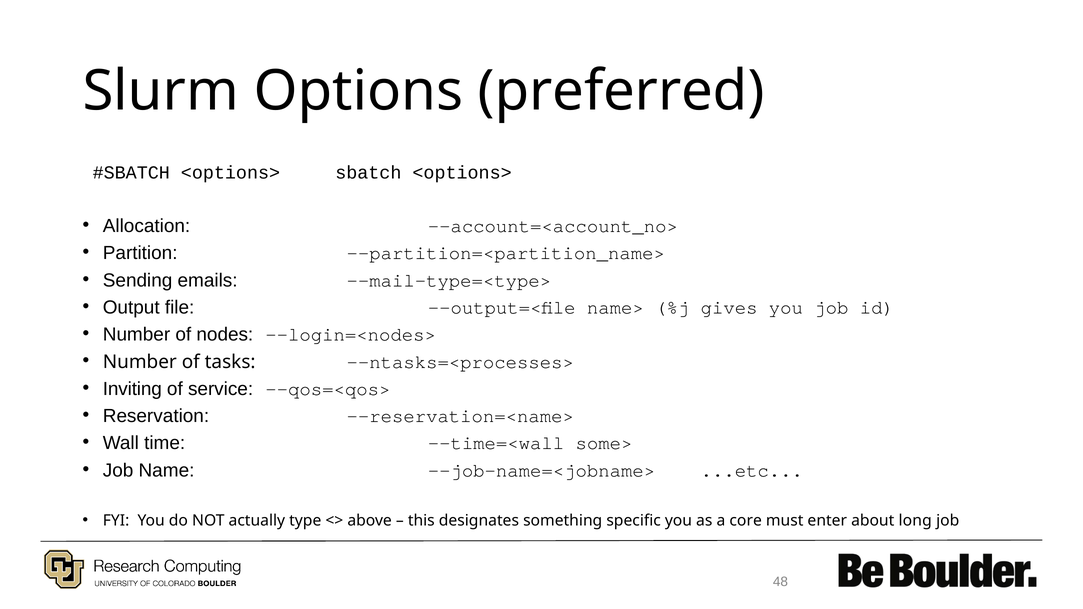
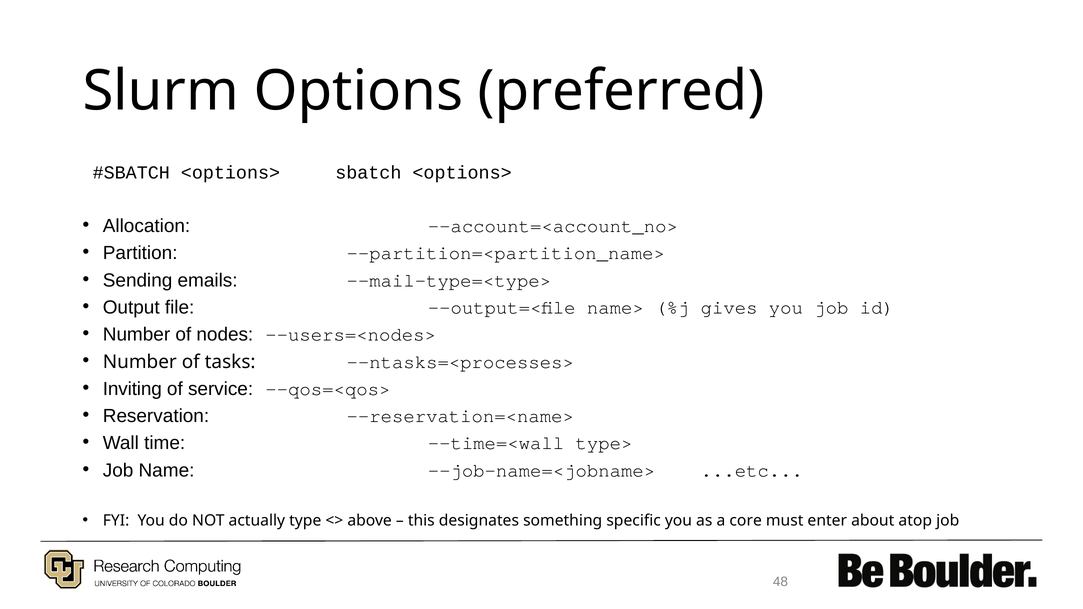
--login=<nodes>: --login=<nodes> -> --users=<nodes>
some>: some> -> type>
long: long -> atop
